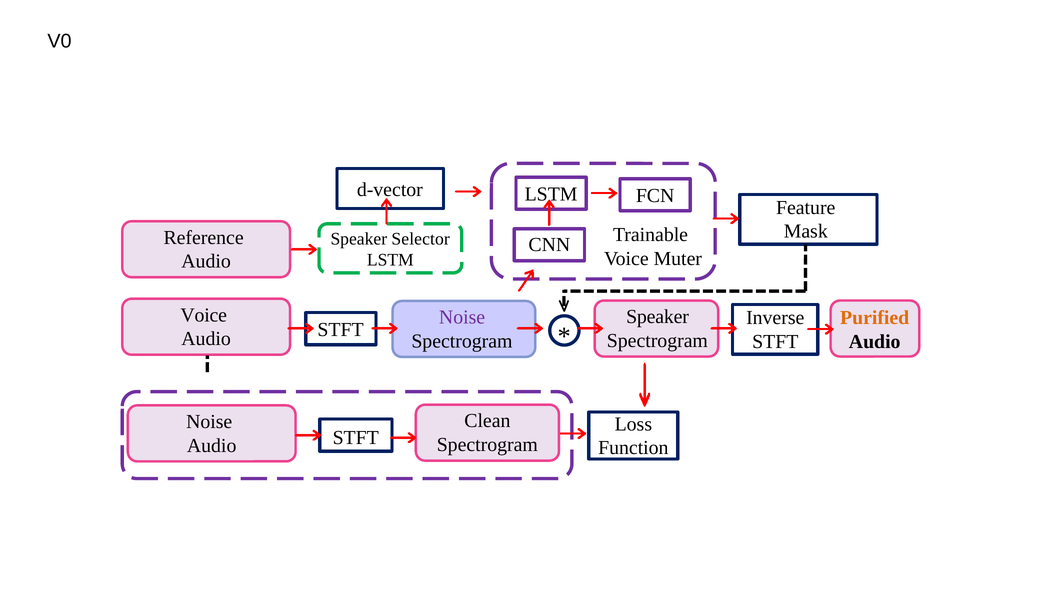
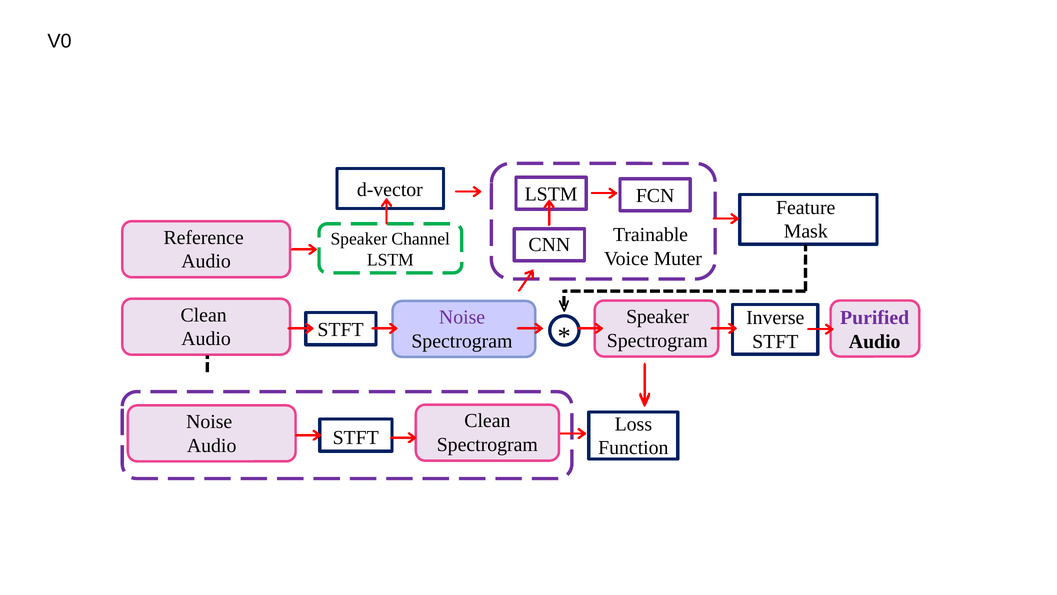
Selector: Selector -> Channel
Voice at (204, 315): Voice -> Clean
Purified colour: orange -> purple
